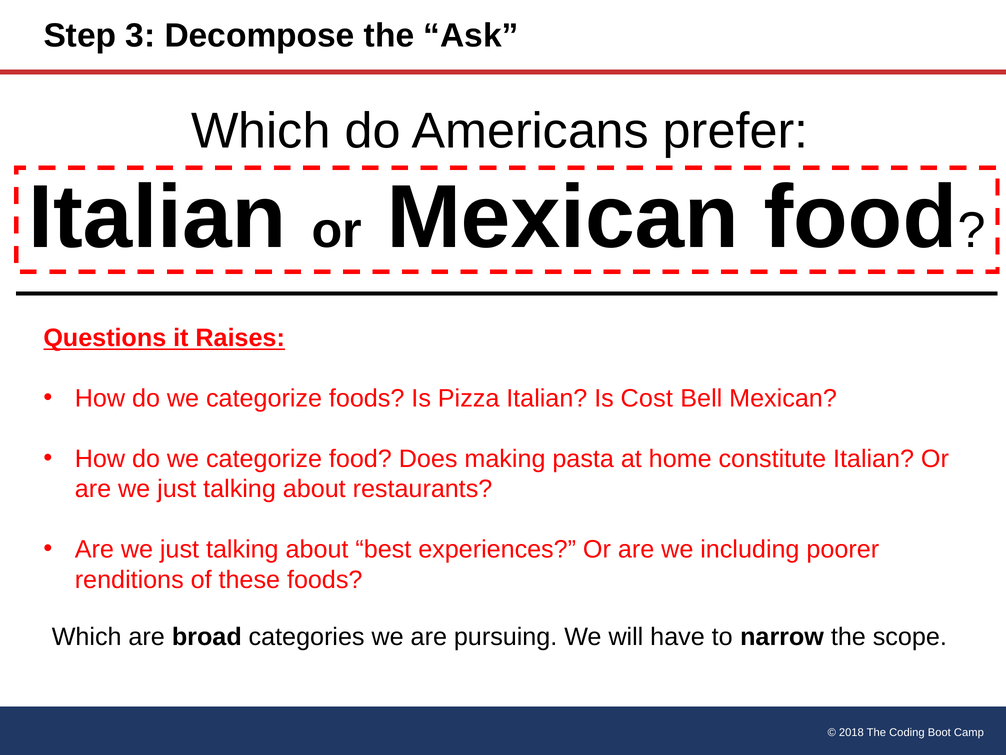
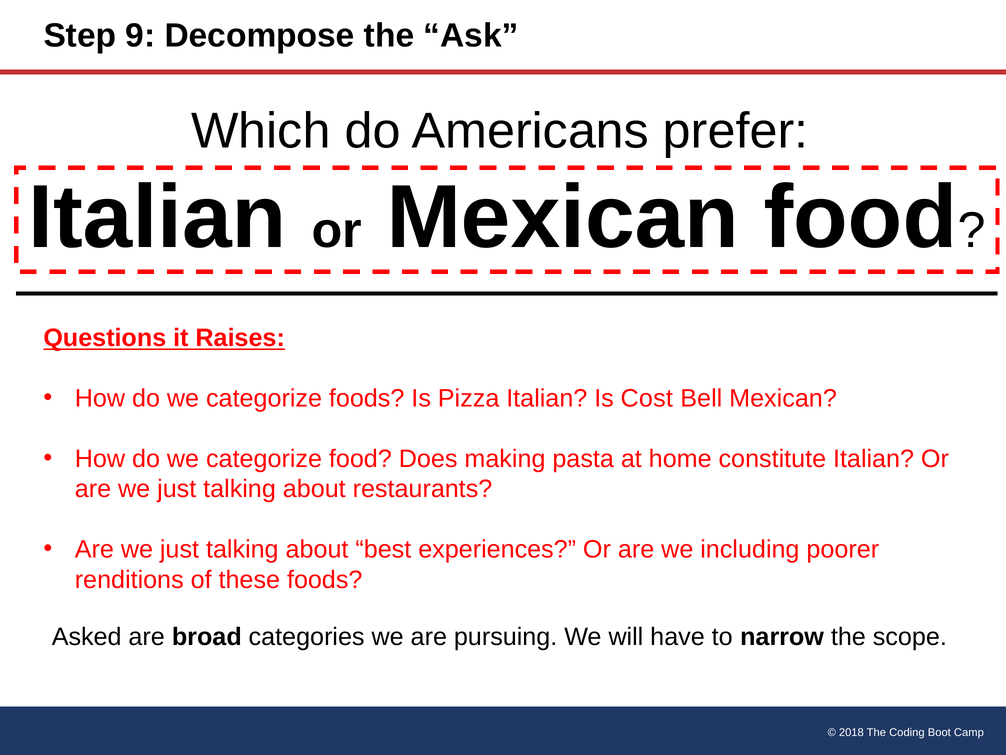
3: 3 -> 9
Which at (87, 636): Which -> Asked
